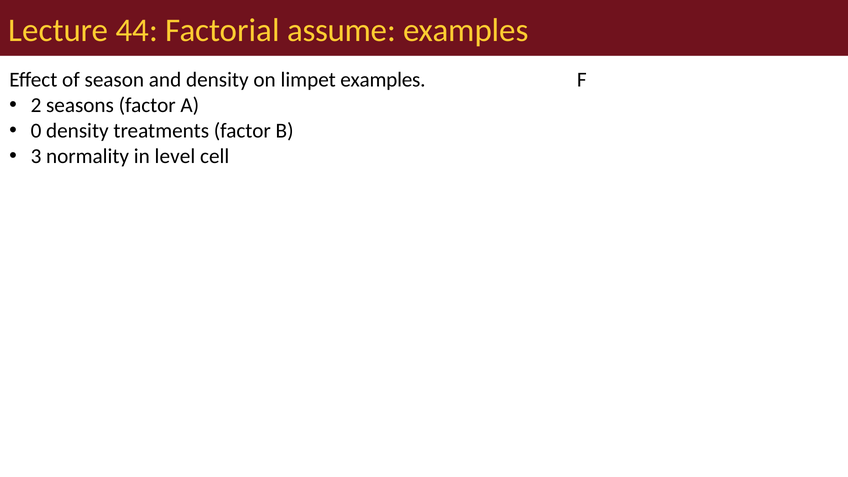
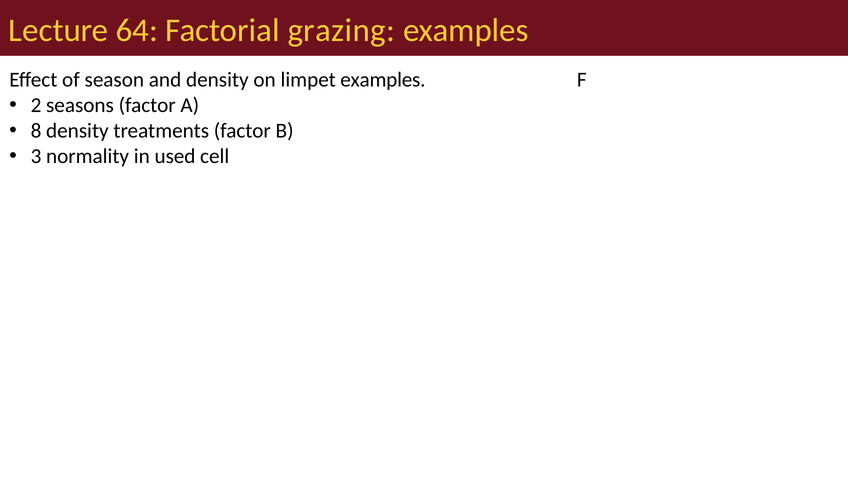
44: 44 -> 64
assume: assume -> grazing
0: 0 -> 8
level: level -> used
